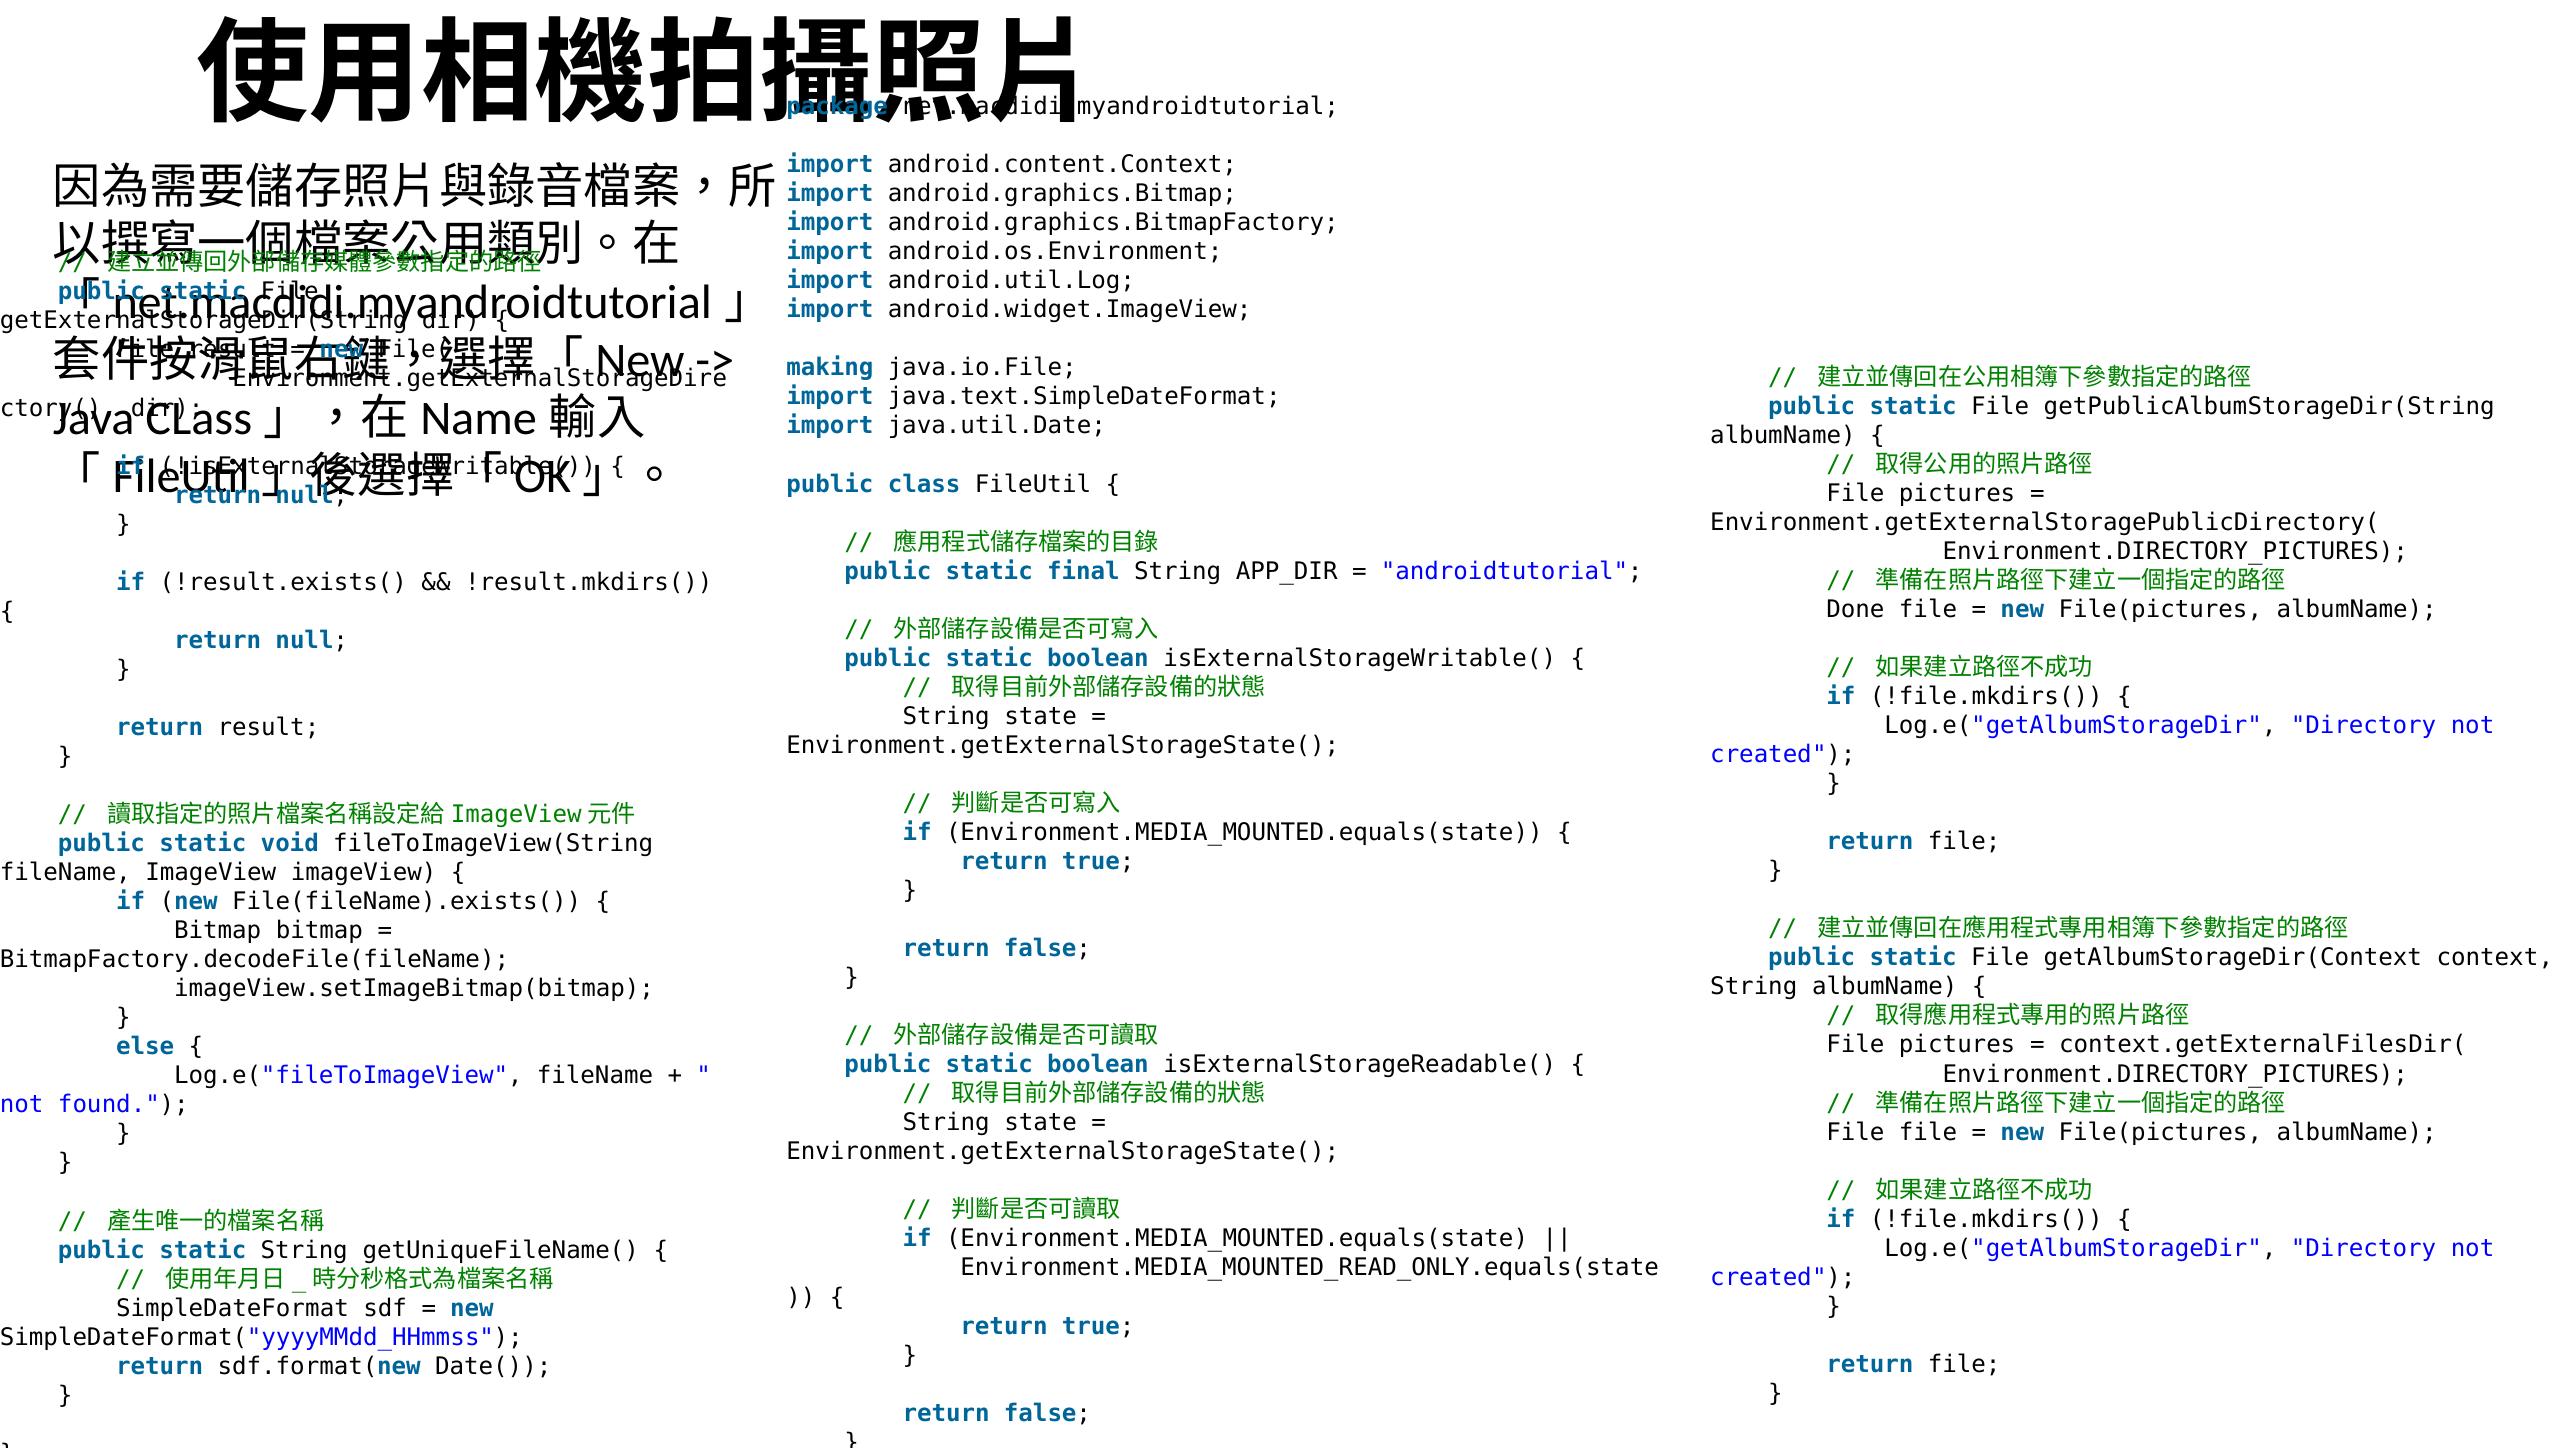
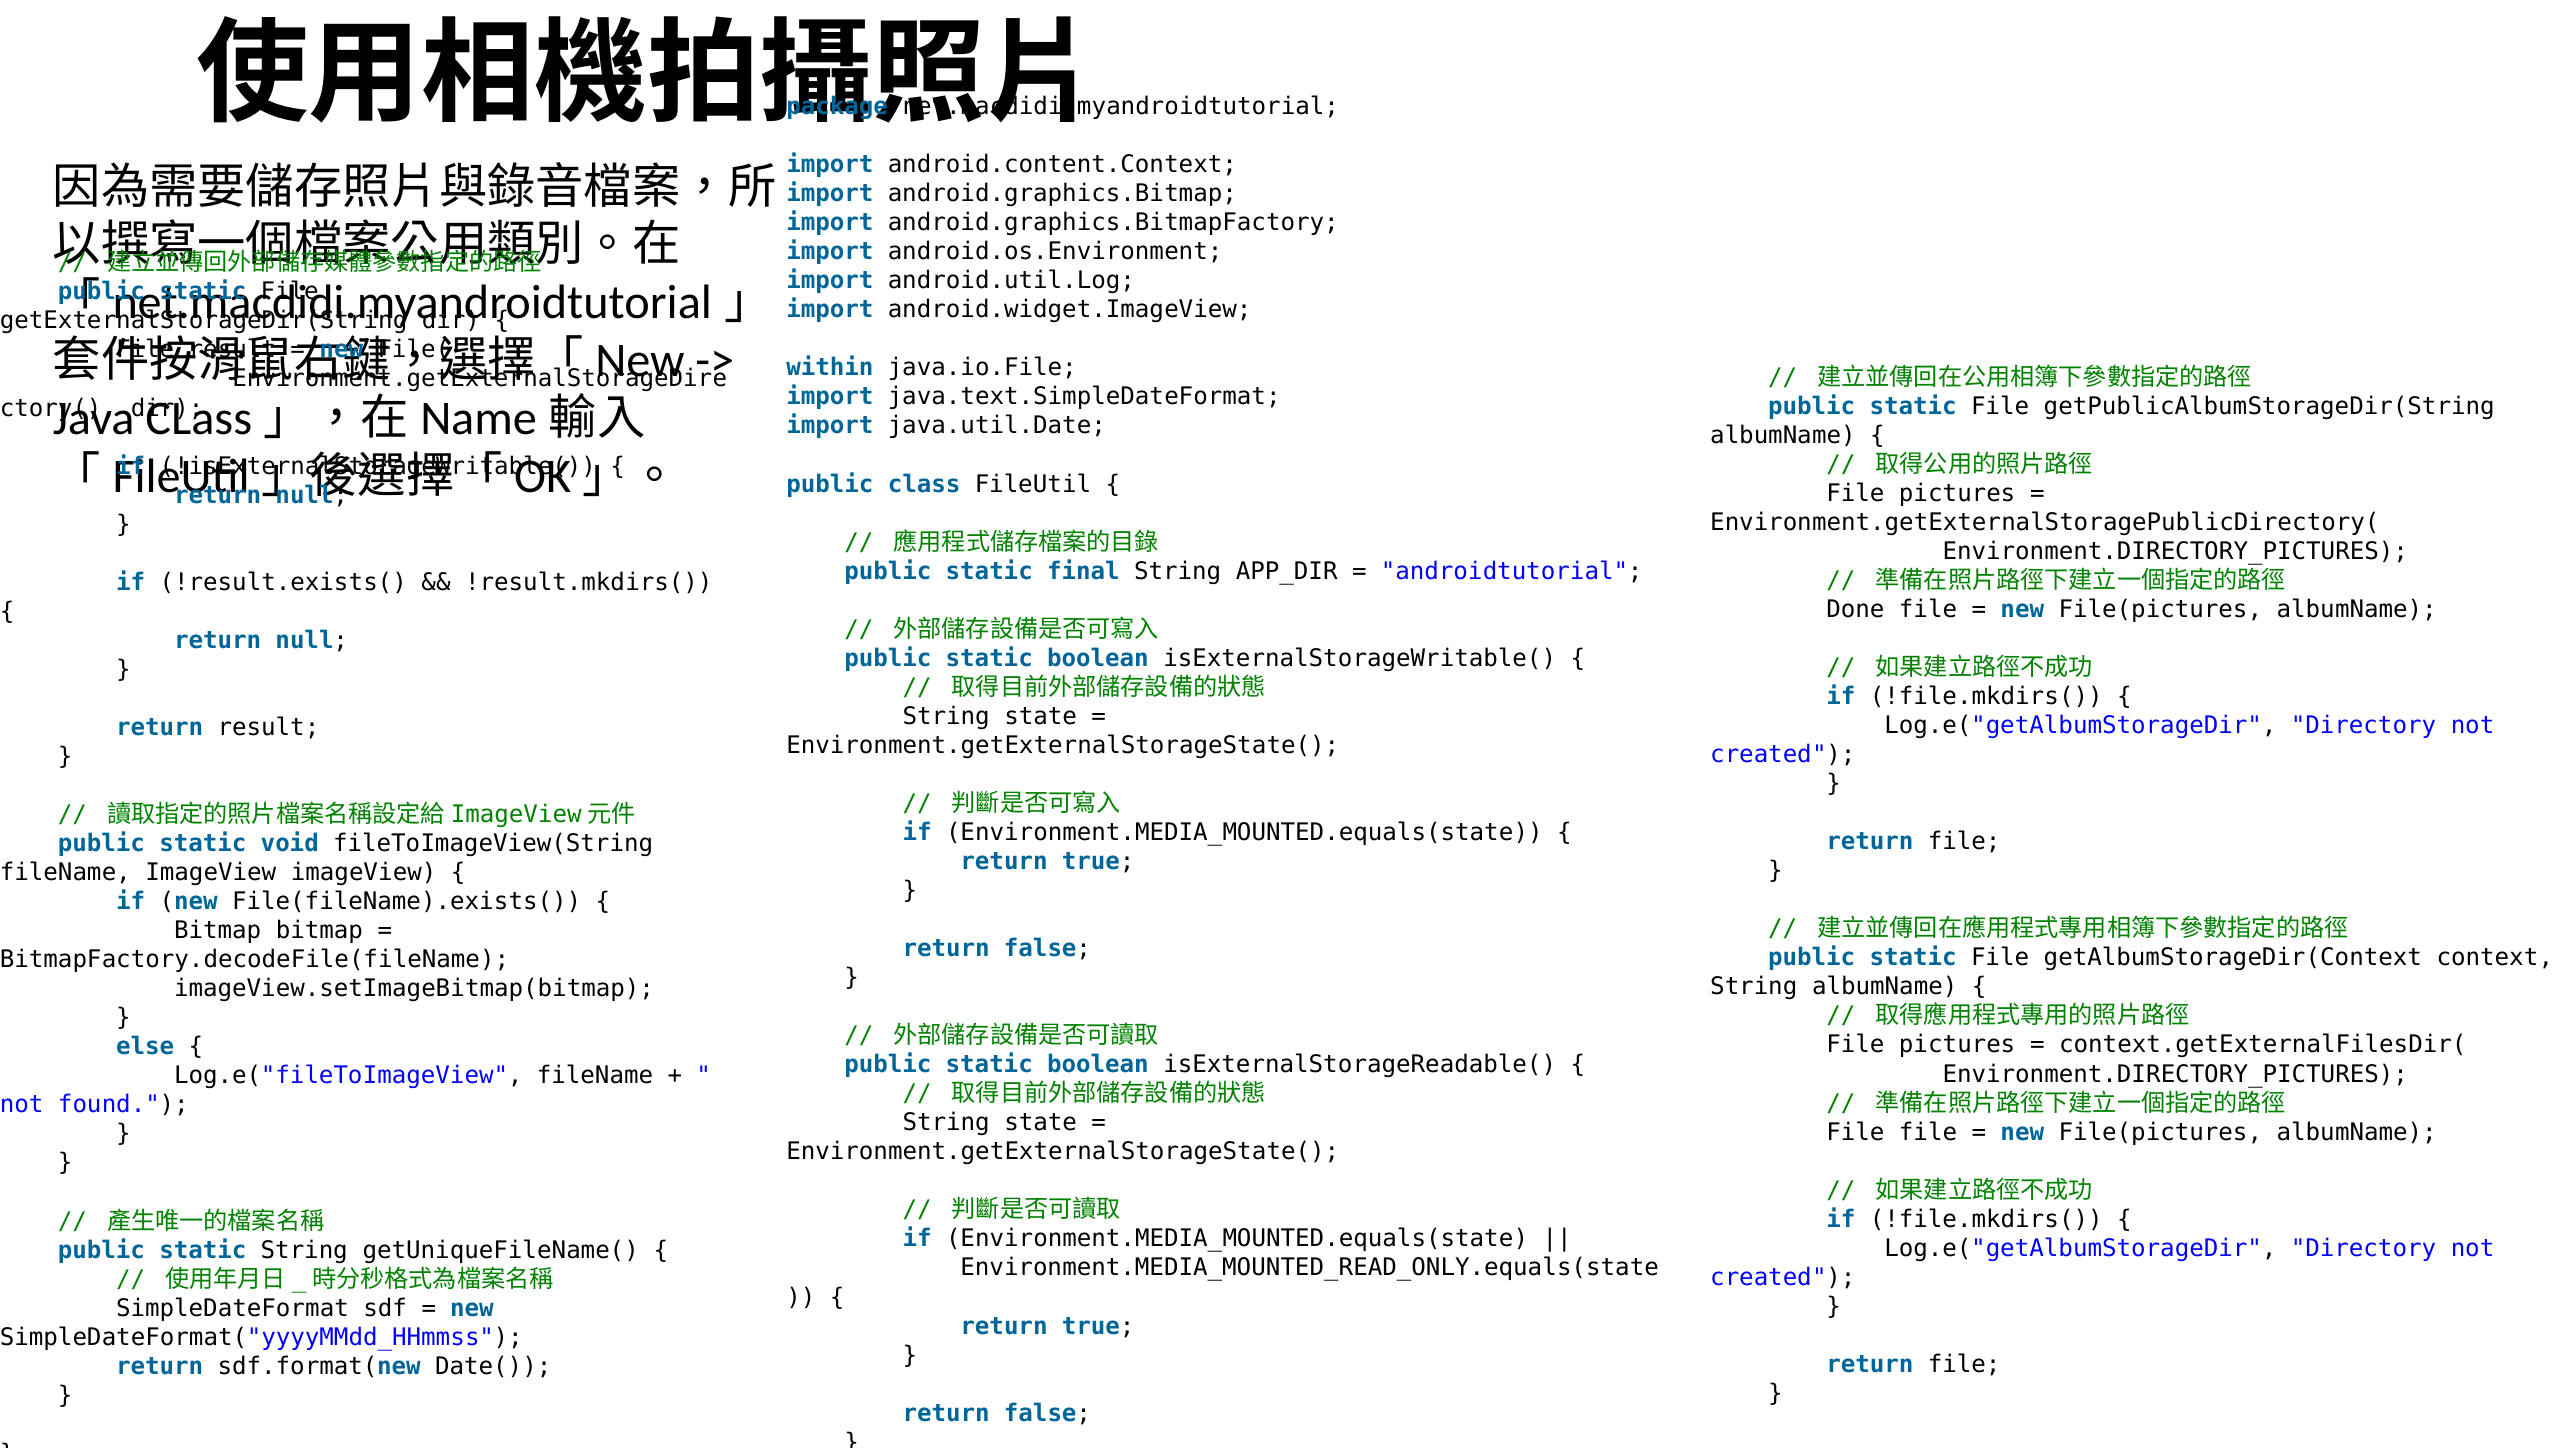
making: making -> within
